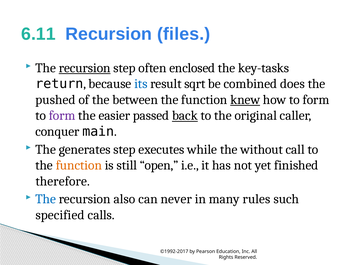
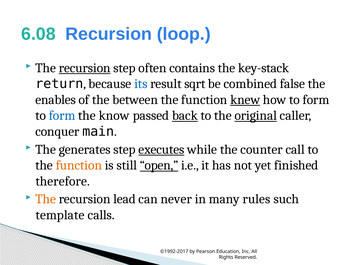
6.11: 6.11 -> 6.08
files: files -> loop
enclosed: enclosed -> contains
key-tasks: key-tasks -> key-stack
does: does -> false
pushed: pushed -> enables
form at (62, 116) colour: purple -> blue
easier: easier -> know
original underline: none -> present
executes underline: none -> present
without: without -> counter
open underline: none -> present
The at (46, 199) colour: blue -> orange
also: also -> lead
specified: specified -> template
